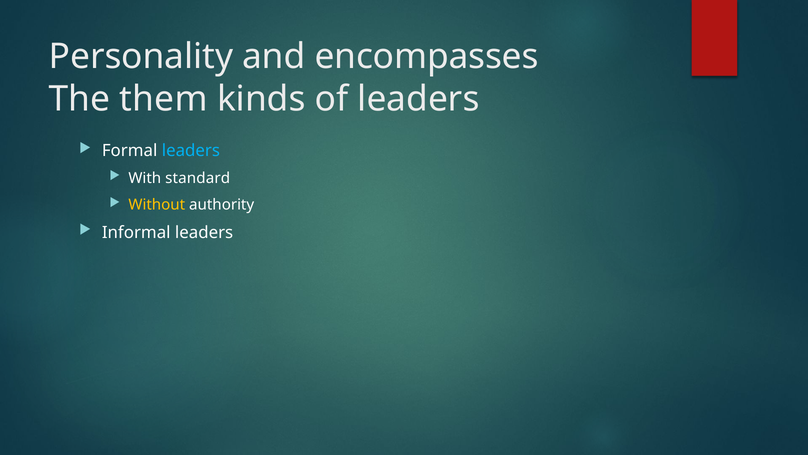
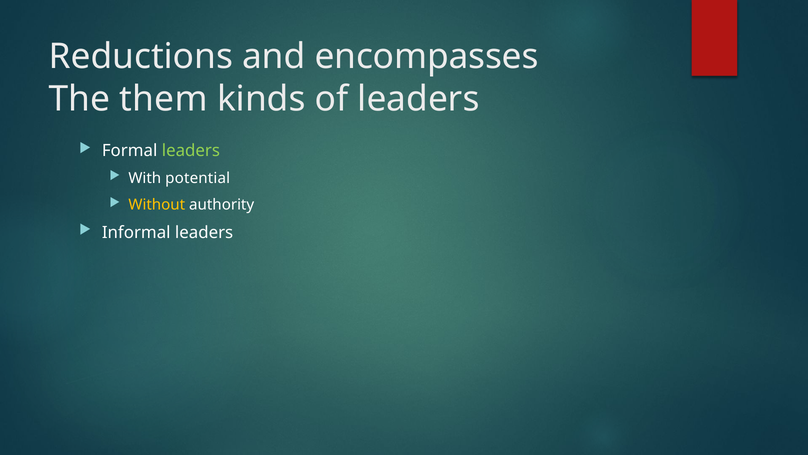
Personality: Personality -> Reductions
leaders at (191, 150) colour: light blue -> light green
standard: standard -> potential
